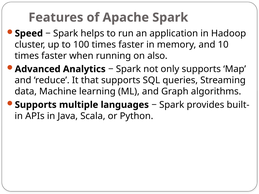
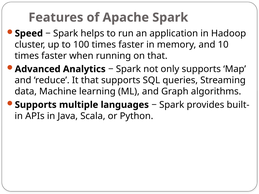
on also: also -> that
